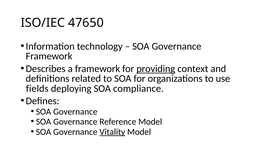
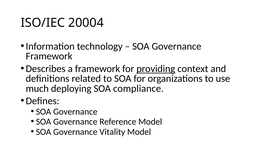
47650: 47650 -> 20004
fields: fields -> much
Vitality underline: present -> none
